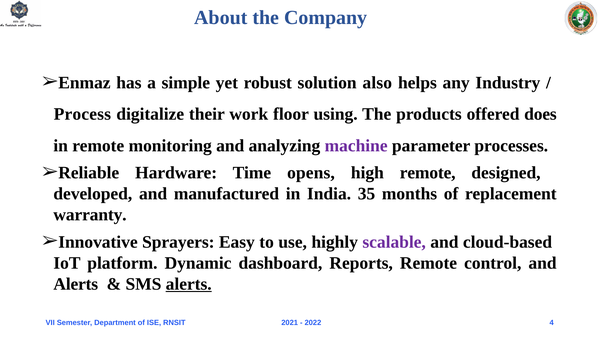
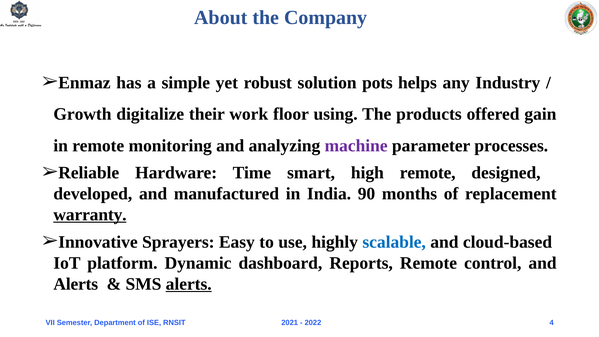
also: also -> pots
Process: Process -> Growth
does: does -> gain
opens: opens -> smart
35: 35 -> 90
warranty underline: none -> present
scalable colour: purple -> blue
